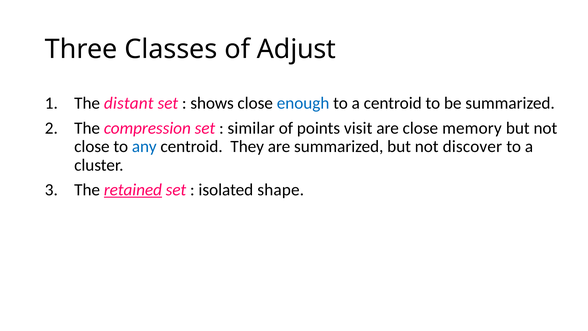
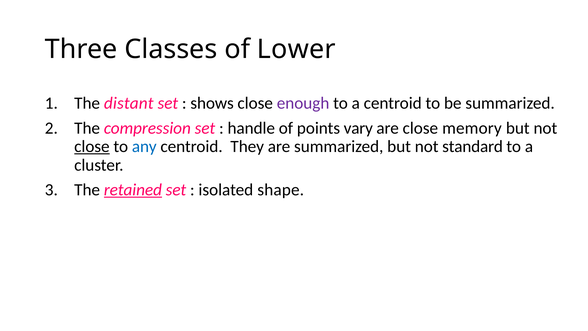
Adjust: Adjust -> Lower
enough colour: blue -> purple
similar: similar -> handle
visit: visit -> vary
close at (92, 146) underline: none -> present
discover: discover -> standard
